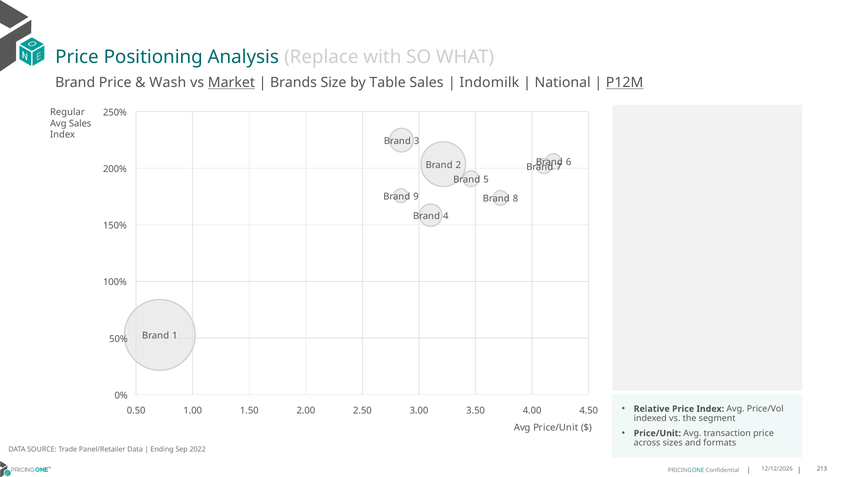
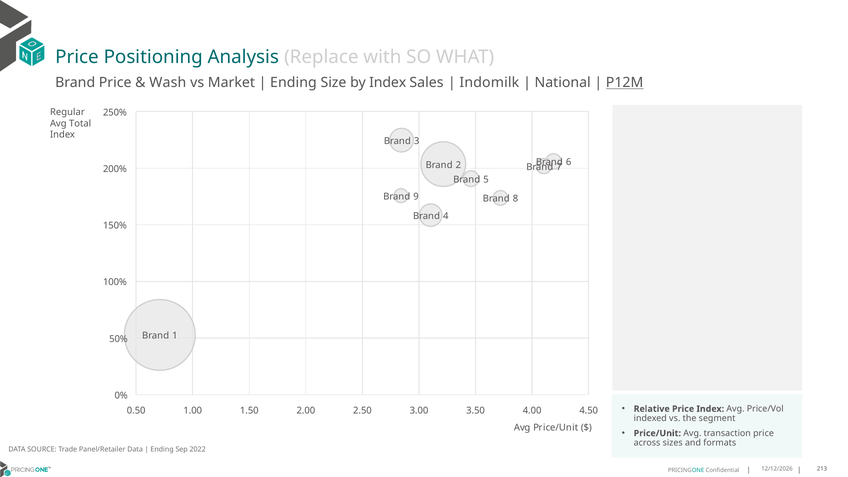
Market underline: present -> none
Brands at (293, 83): Brands -> Ending
by Table: Table -> Index
Avg Sales: Sales -> Total
